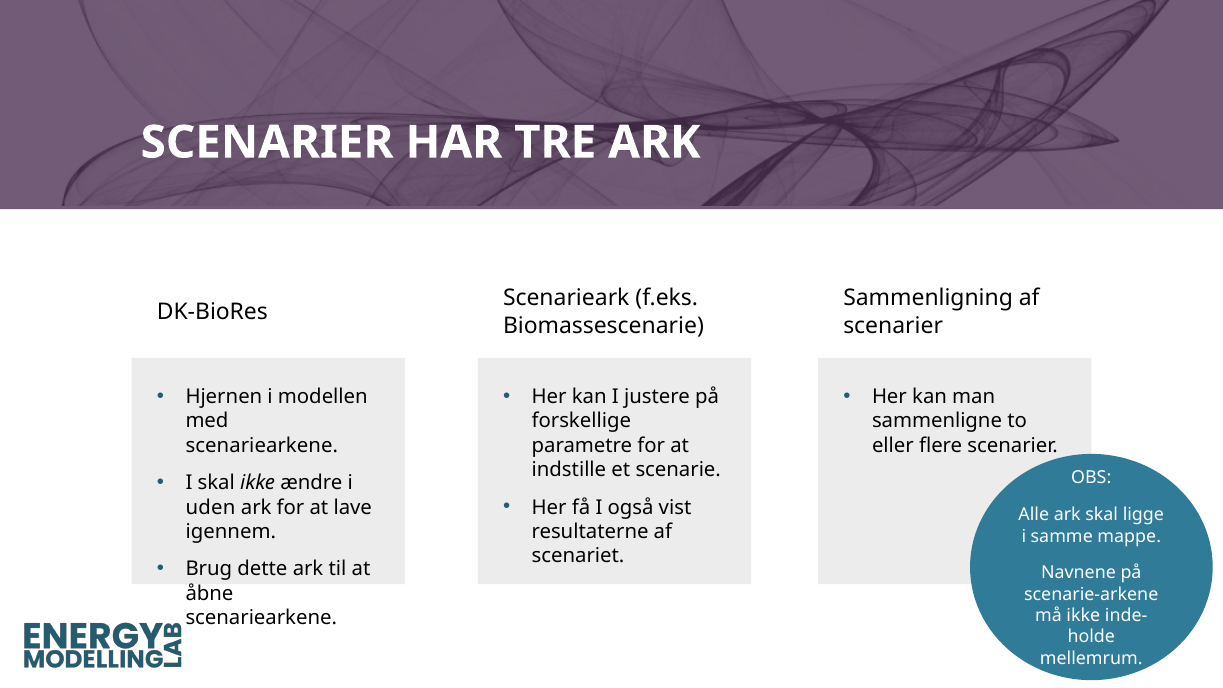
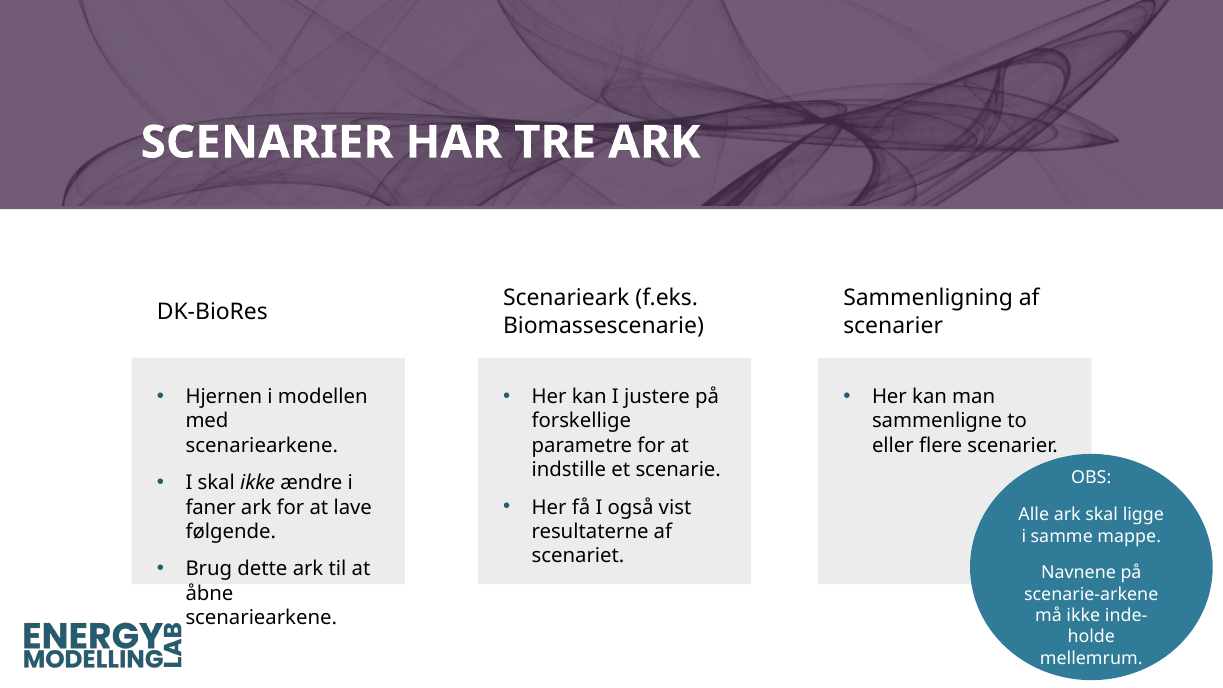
uden: uden -> faner
igennem: igennem -> følgende
